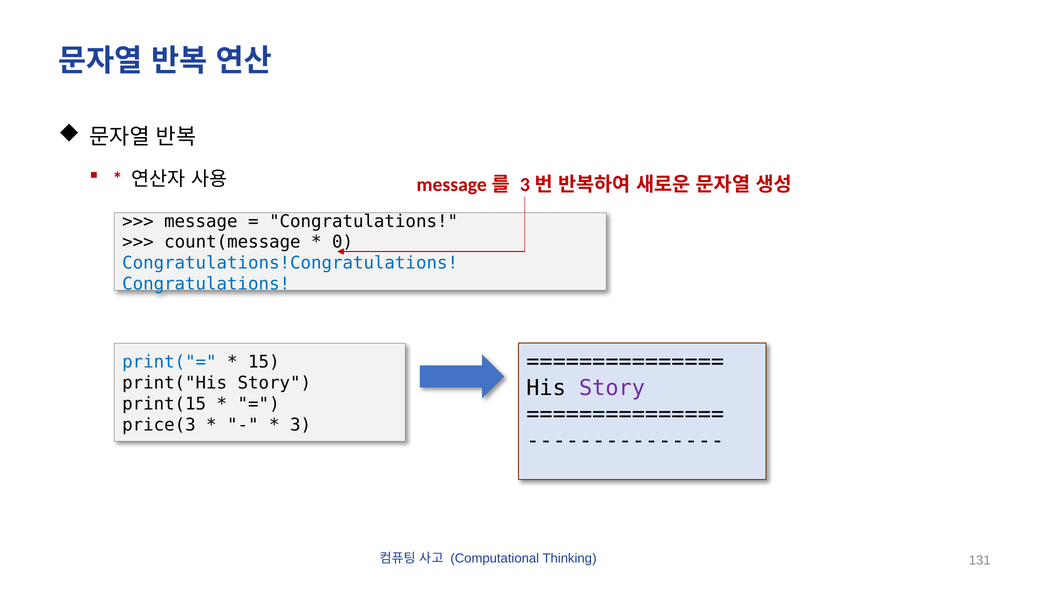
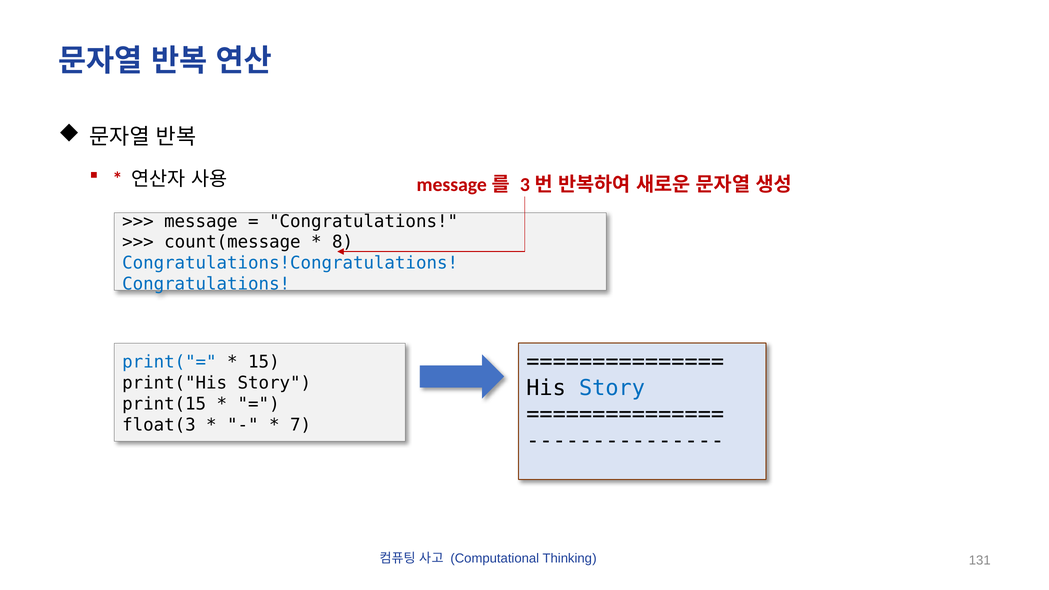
0: 0 -> 8
Story at (612, 388) colour: purple -> blue
price(3: price(3 -> float(3
3: 3 -> 7
